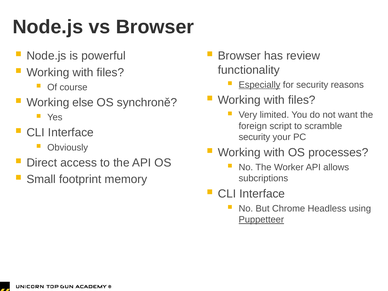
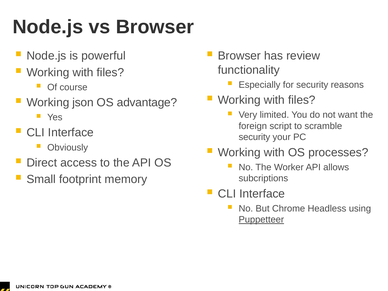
Especially underline: present -> none
else: else -> json
synchroně: synchroně -> advantage
